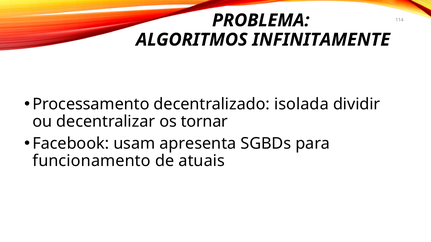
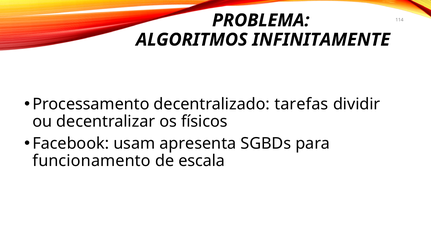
isolada: isolada -> tarefas
tornar: tornar -> físicos
atuais: atuais -> escala
